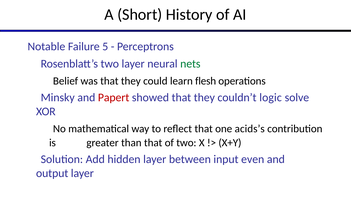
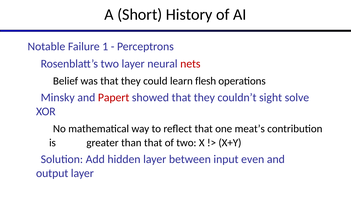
5: 5 -> 1
nets colour: green -> red
logic: logic -> sight
acids’s: acids’s -> meat’s
